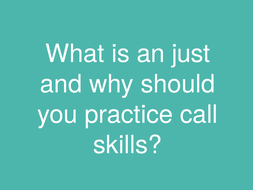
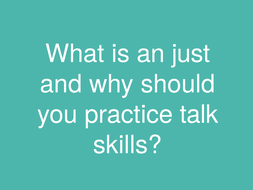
call: call -> talk
